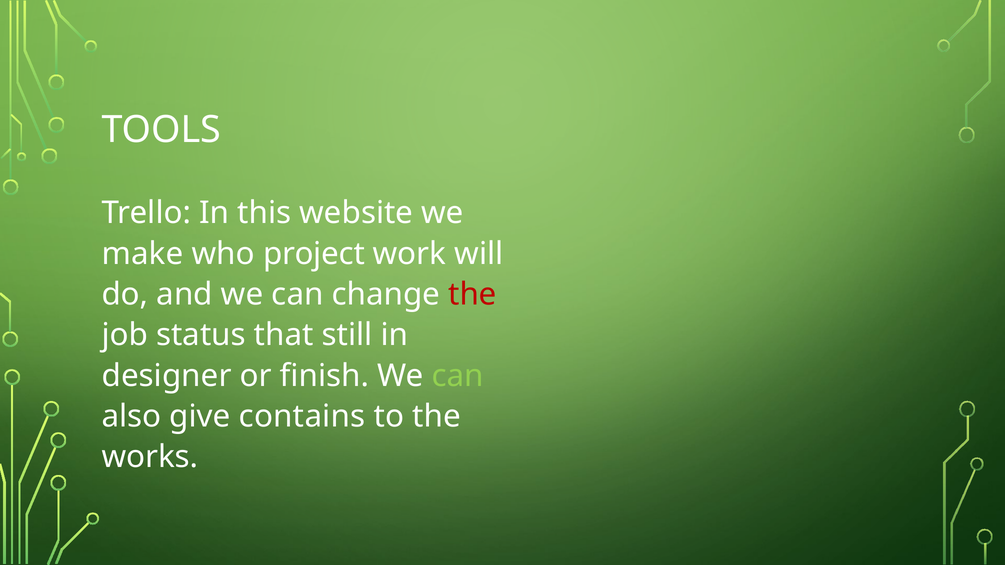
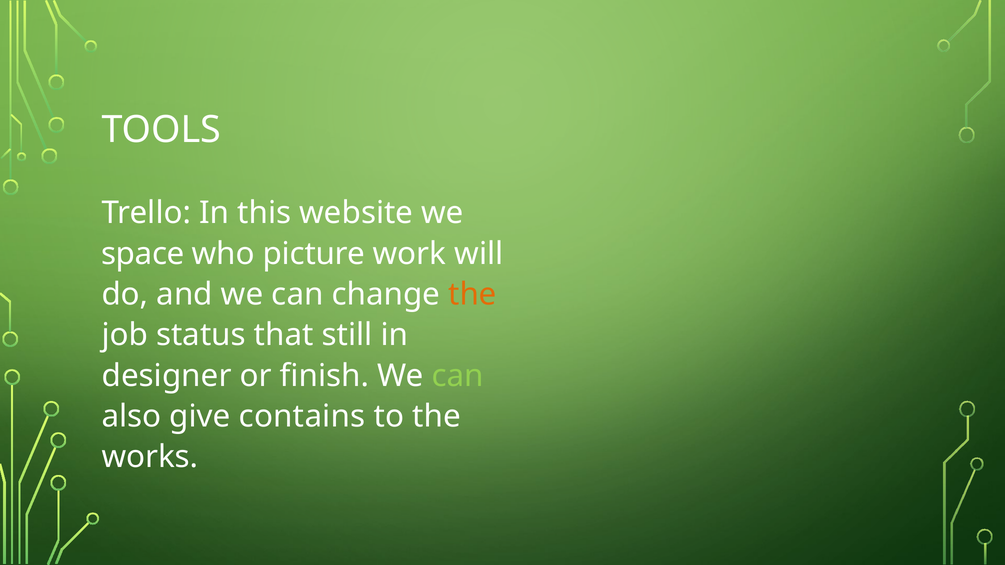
make: make -> space
project: project -> picture
the at (472, 295) colour: red -> orange
